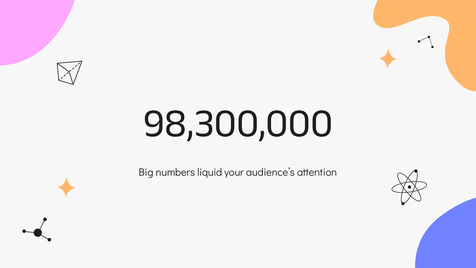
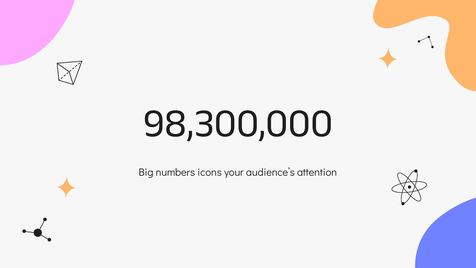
liquid: liquid -> icons
